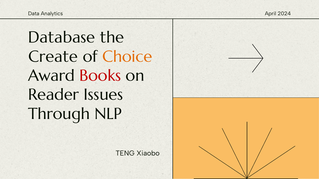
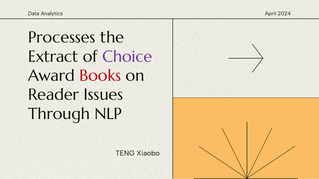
Database: Database -> Processes
Create: Create -> Extract
Choice colour: orange -> purple
